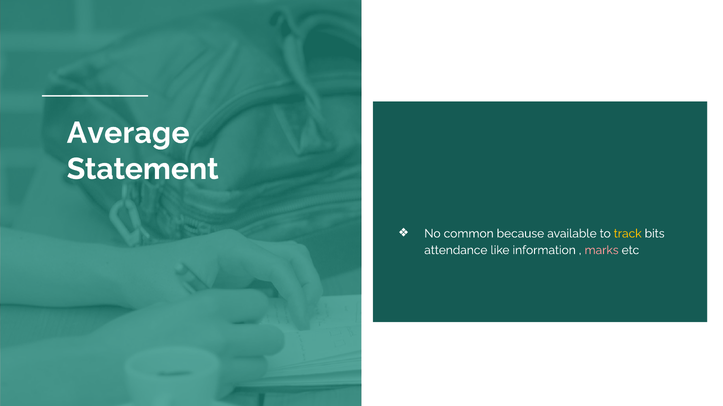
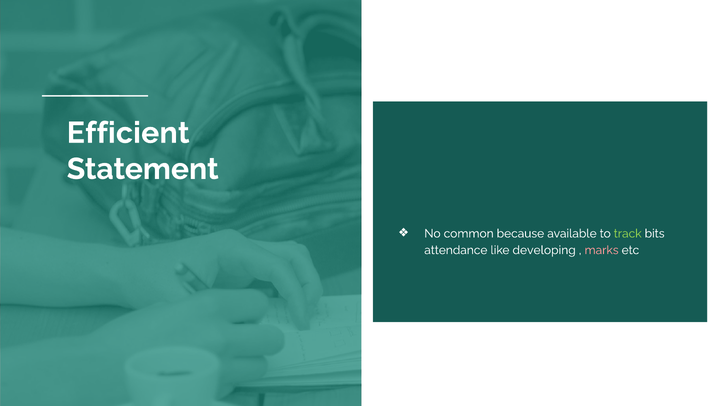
Average: Average -> Efficient
track colour: yellow -> light green
information: information -> developing
